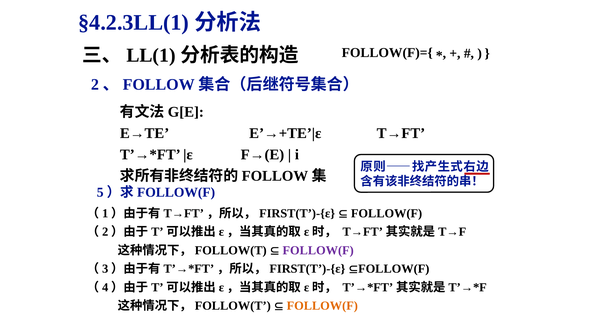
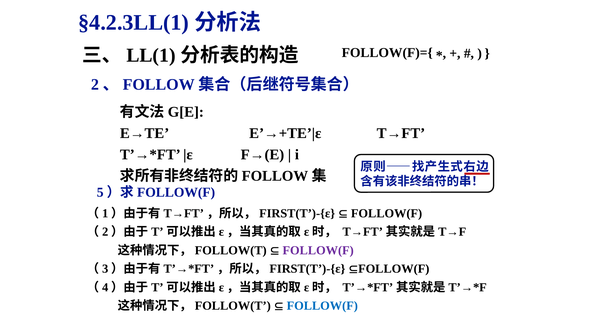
FOLLOW(F at (322, 305) colour: orange -> blue
